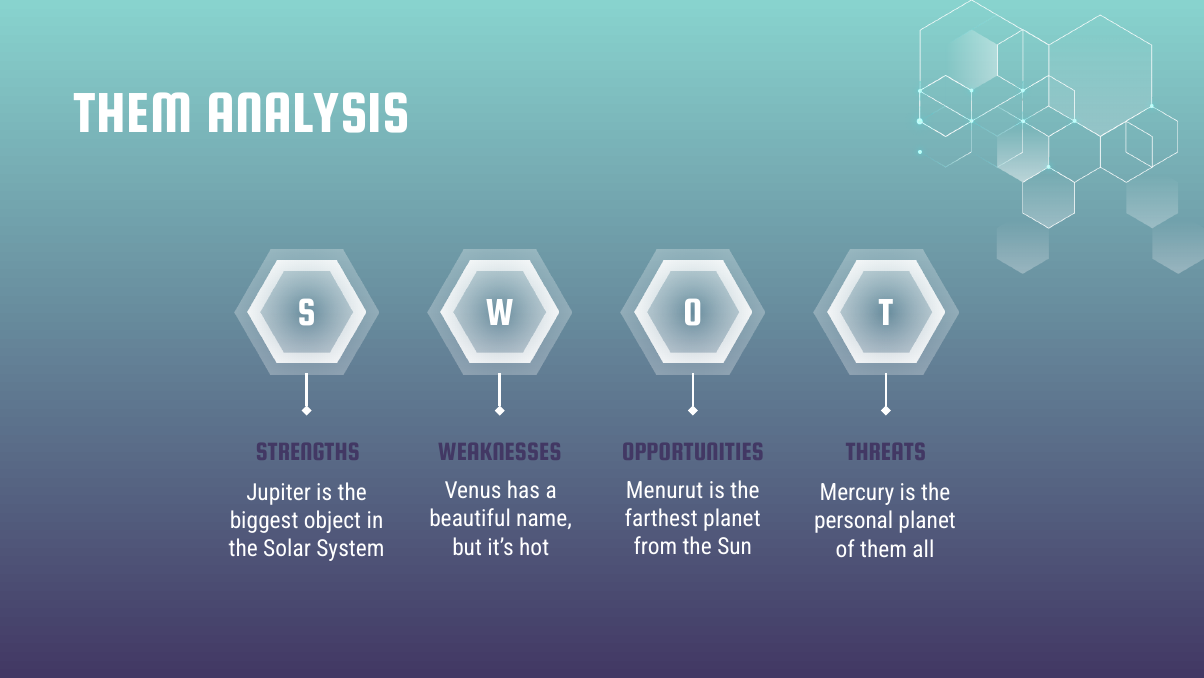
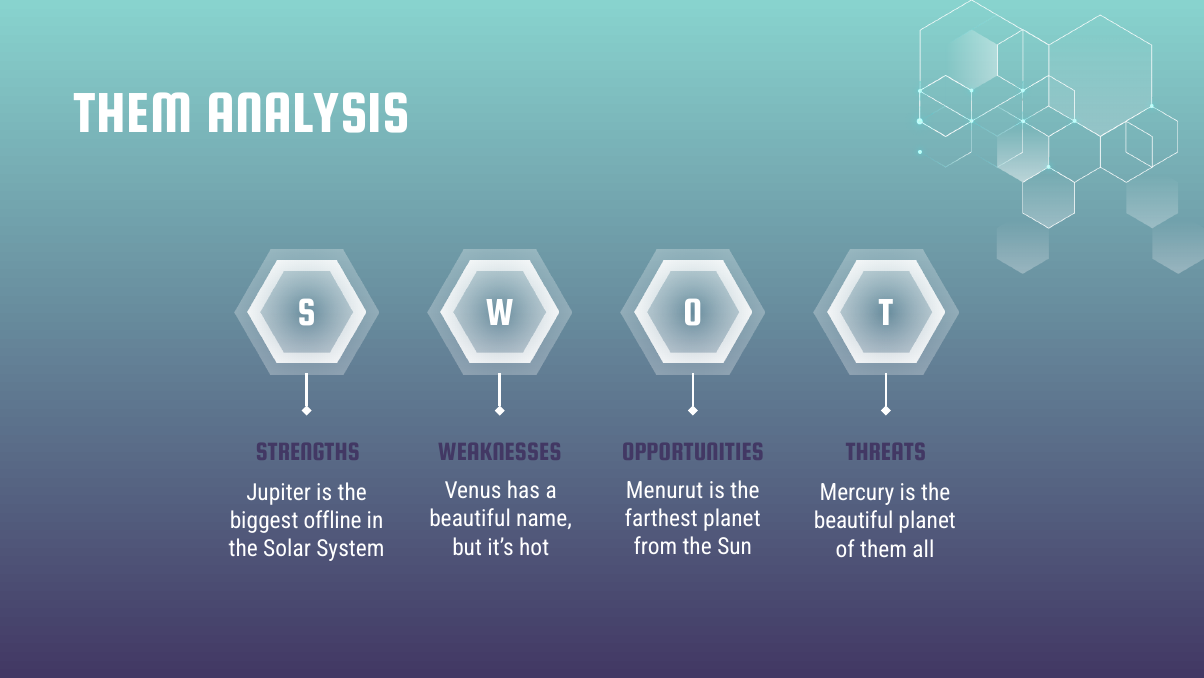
object: object -> offline
personal at (854, 521): personal -> beautiful
